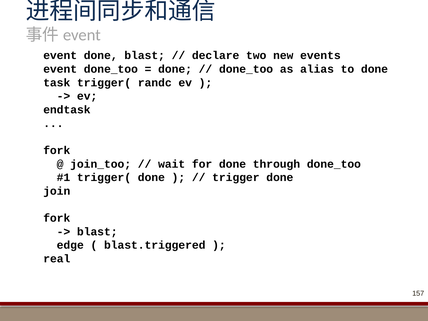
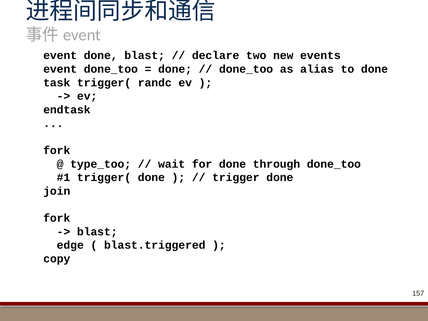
join_too: join_too -> type_too
real: real -> copy
